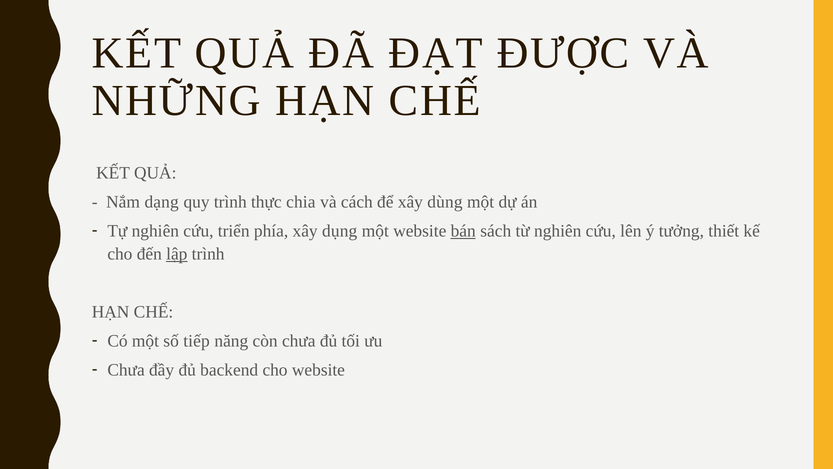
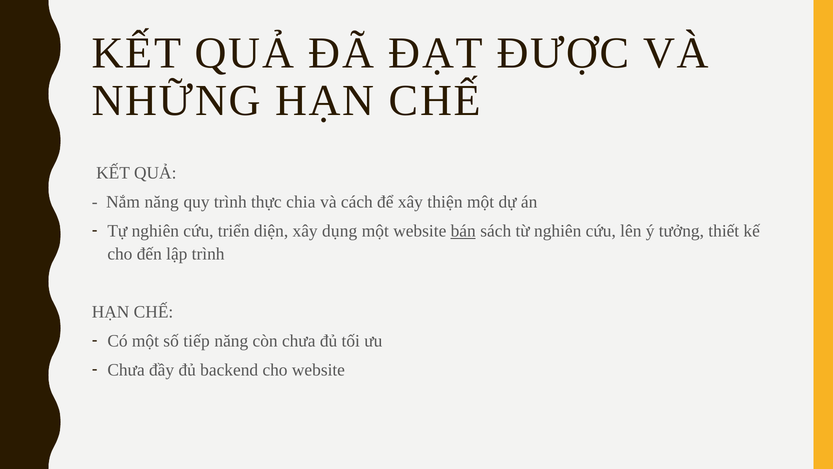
Nắm dạng: dạng -> năng
dùng: dùng -> thiện
phía: phía -> diện
lập underline: present -> none
